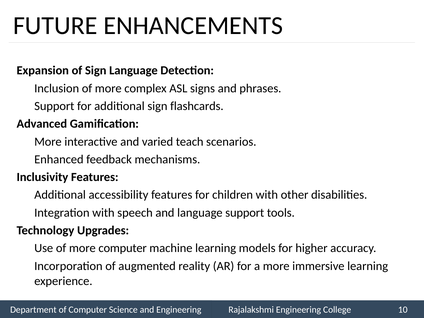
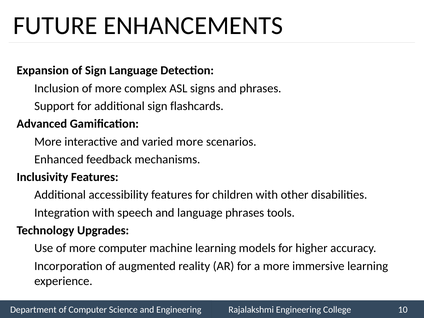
varied teach: teach -> more
language support: support -> phrases
